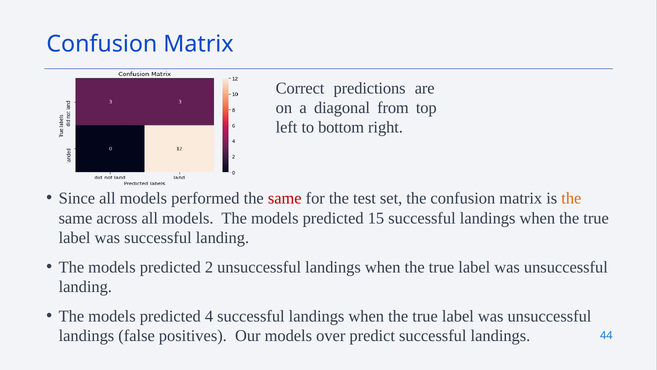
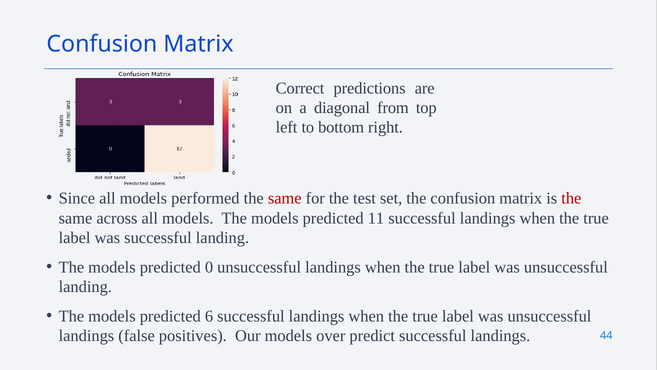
the at (571, 198) colour: orange -> red
15: 15 -> 11
2: 2 -> 0
4: 4 -> 6
